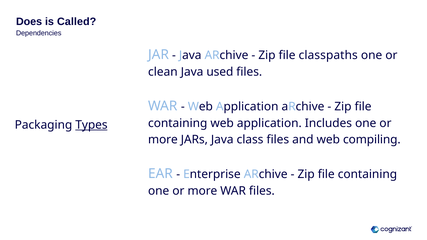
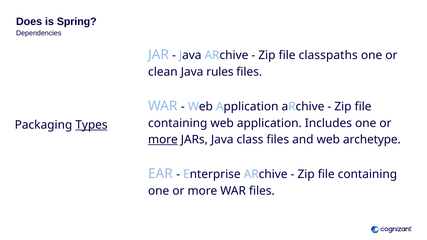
Called: Called -> Spring
used: used -> rules
more at (163, 140) underline: none -> present
compiling: compiling -> archetype
